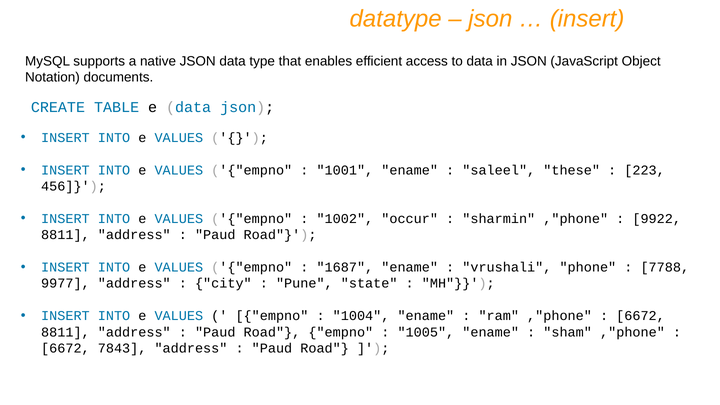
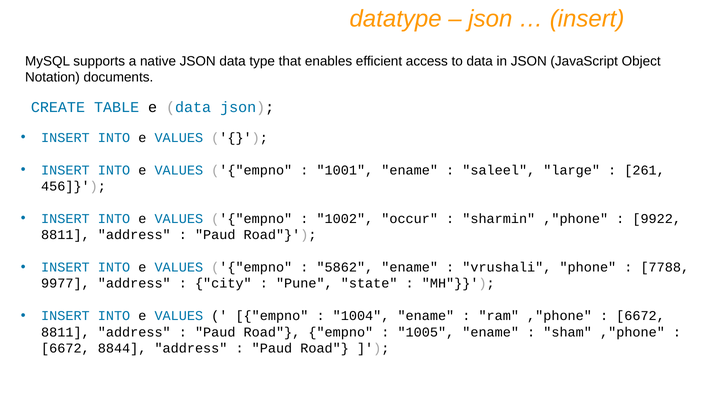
these: these -> large
223: 223 -> 261
1687: 1687 -> 5862
7843: 7843 -> 8844
